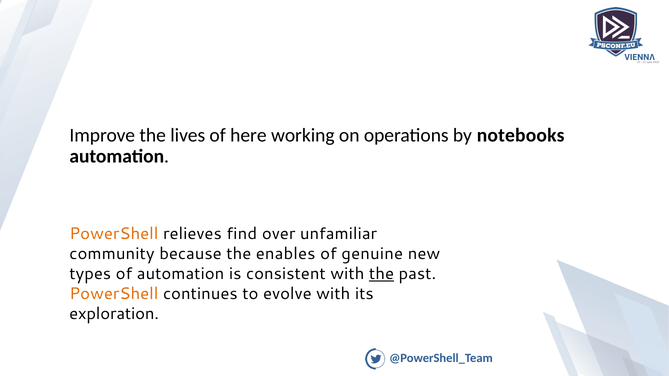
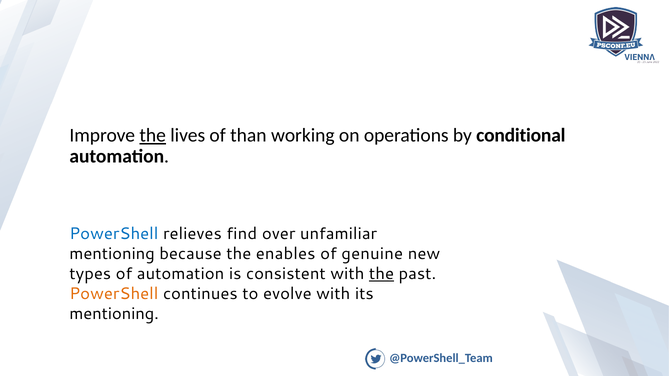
the at (153, 135) underline: none -> present
here: here -> than
notebooks: notebooks -> conditional
PowerShell at (114, 234) colour: orange -> blue
community at (112, 254): community -> mentioning
exploration at (114, 314): exploration -> mentioning
